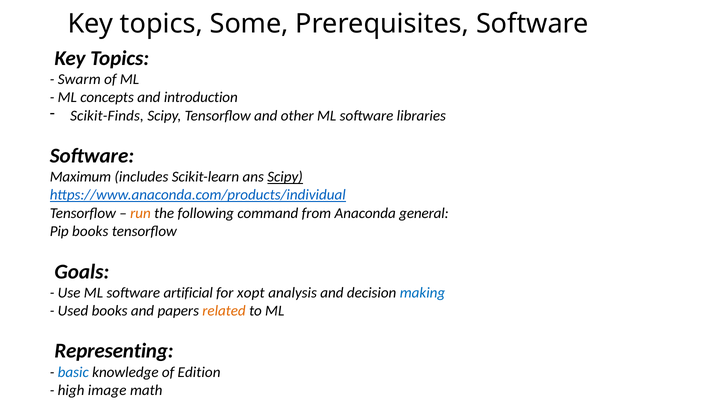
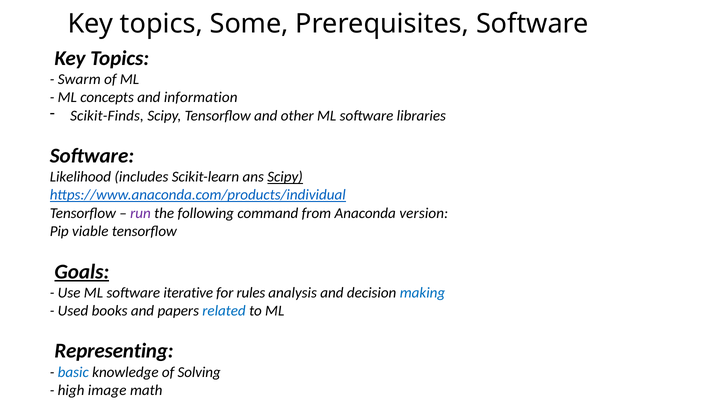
introduction: introduction -> information
Maximum: Maximum -> Likelihood
run colour: orange -> purple
general: general -> version
Pip books: books -> viable
Goals underline: none -> present
artificial: artificial -> iterative
xopt: xopt -> rules
related colour: orange -> blue
Edition: Edition -> Solving
